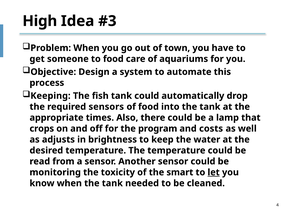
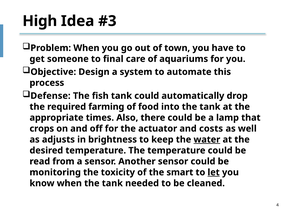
to food: food -> final
Keeping: Keeping -> Defense
sensors: sensors -> farming
program: program -> actuator
water underline: none -> present
